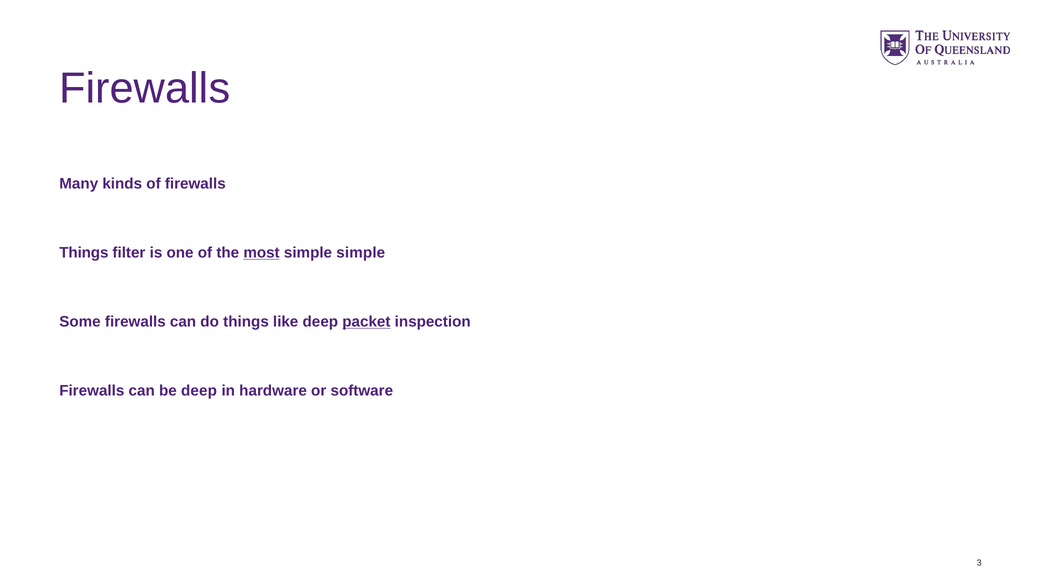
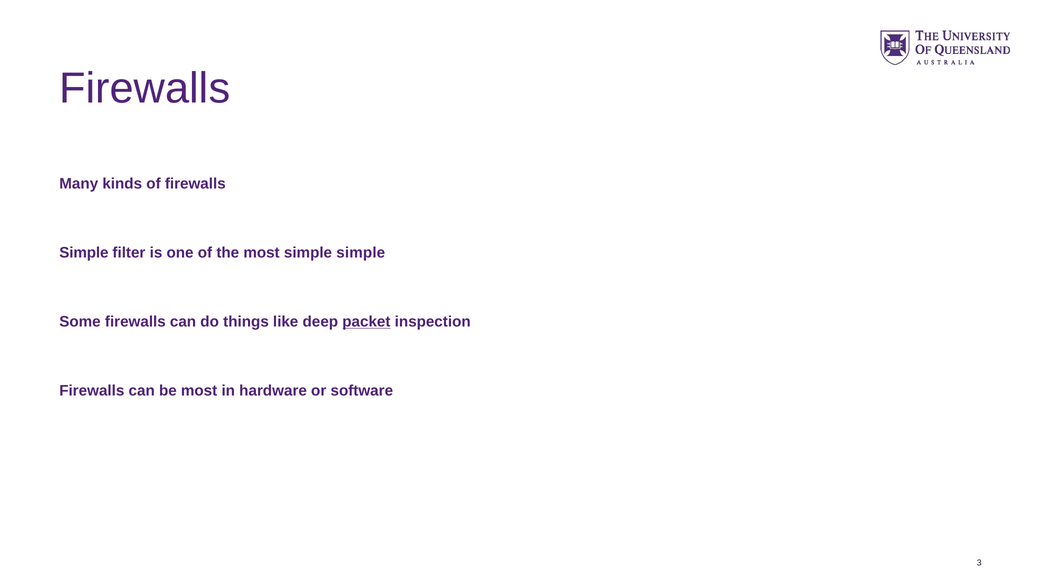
Things at (84, 253): Things -> Simple
most at (262, 253) underline: present -> none
be deep: deep -> most
